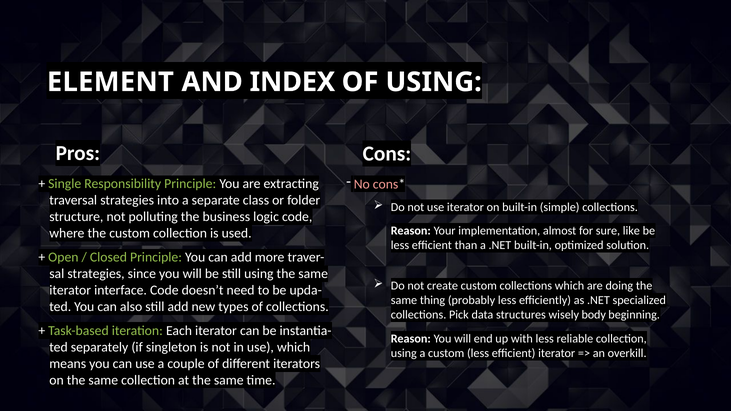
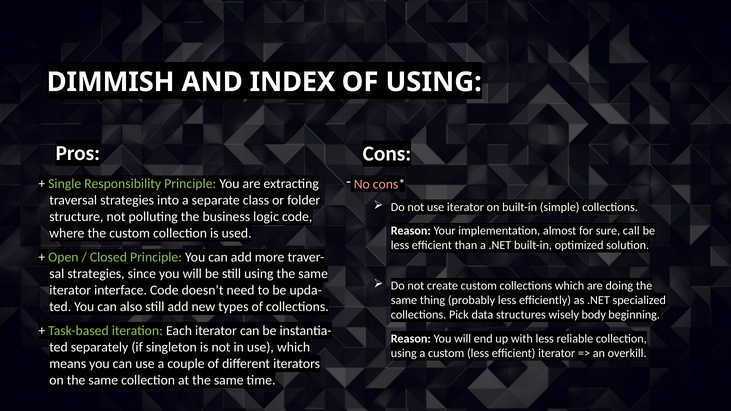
ELEMENT: ELEMENT -> DIMMISH
like: like -> call
